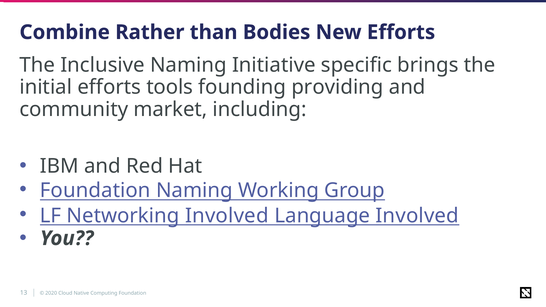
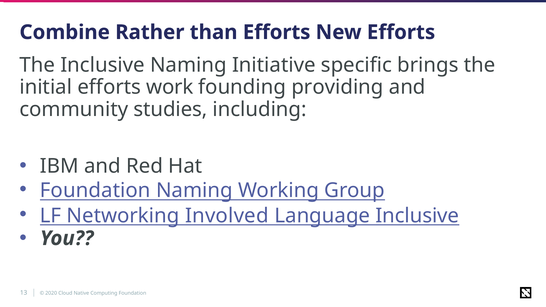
than Bodies: Bodies -> Efforts
tools: tools -> work
market: market -> studies
Language Involved: Involved -> Inclusive
